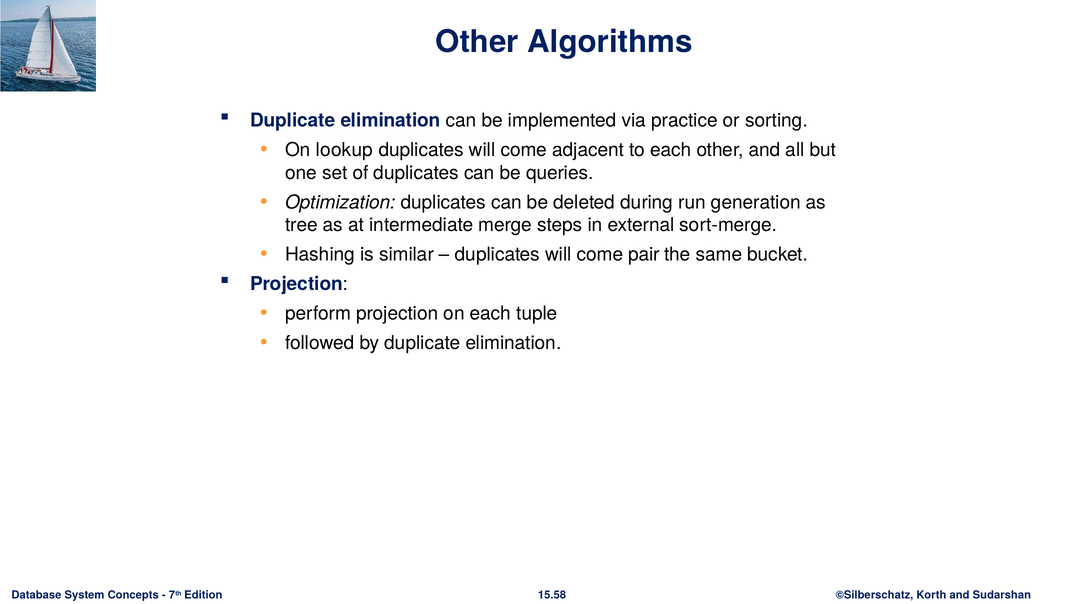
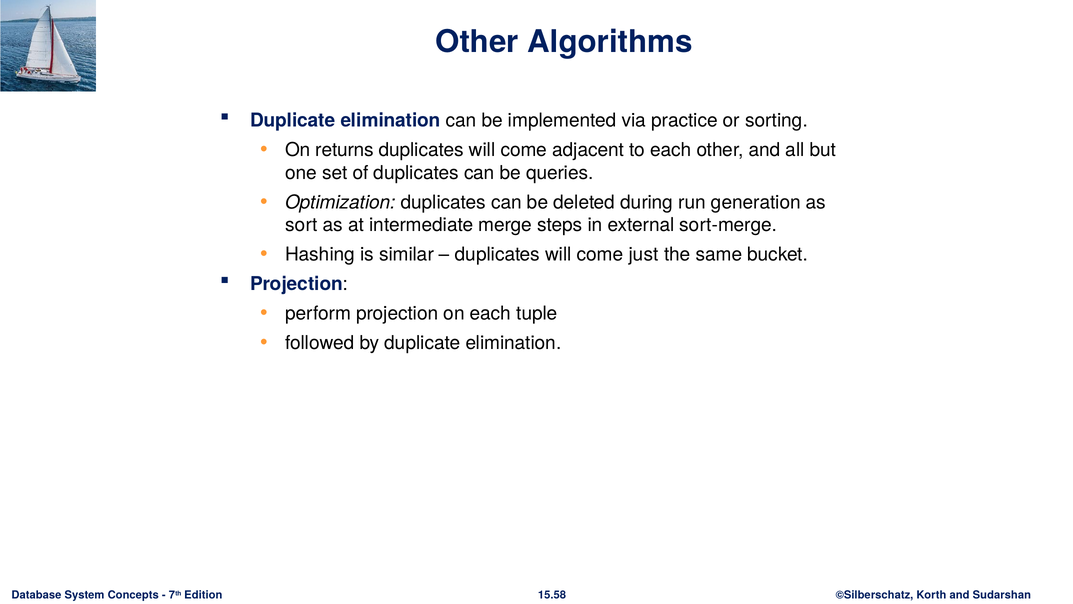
lookup: lookup -> returns
tree: tree -> sort
pair: pair -> just
